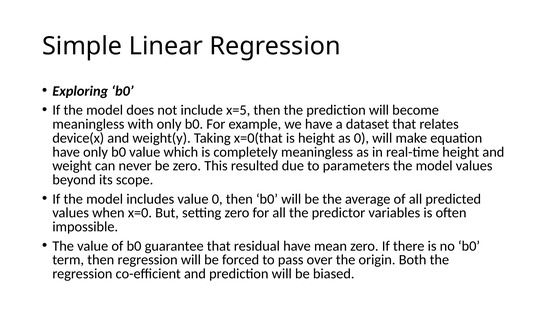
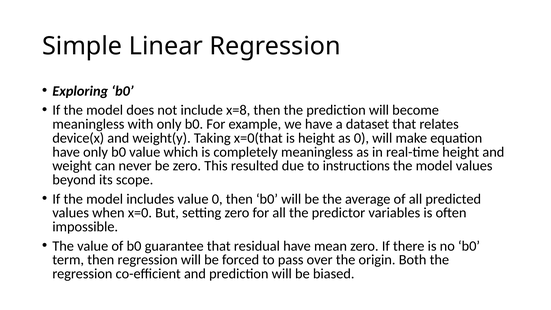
x=5: x=5 -> x=8
parameters: parameters -> instructions
